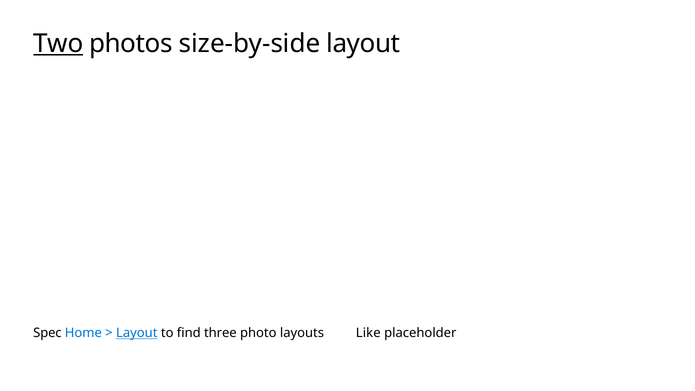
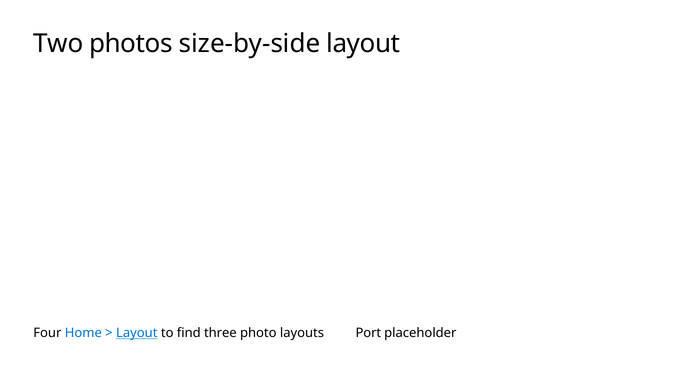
Two underline: present -> none
Spec: Spec -> Four
Like: Like -> Port
